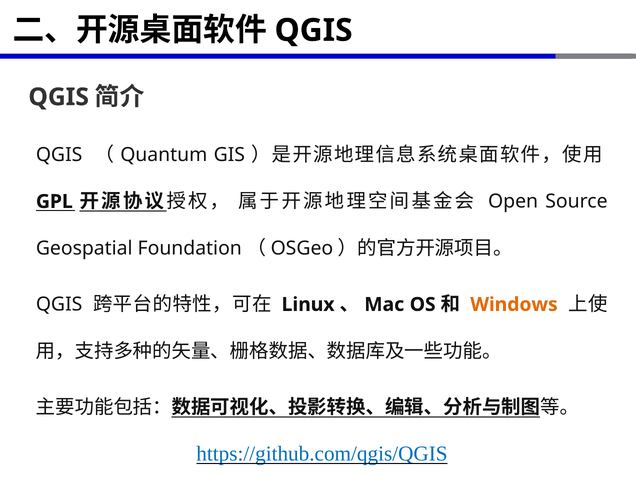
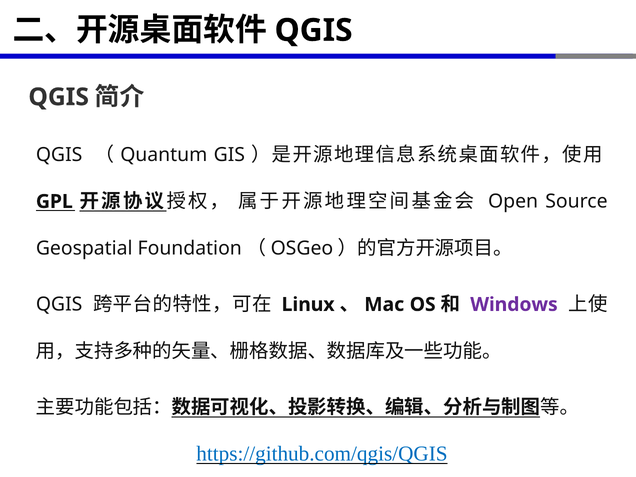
Windows colour: orange -> purple
